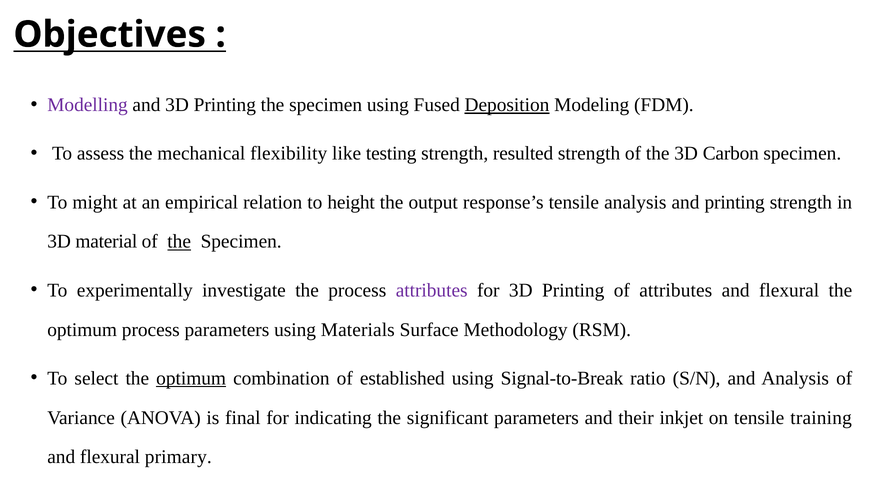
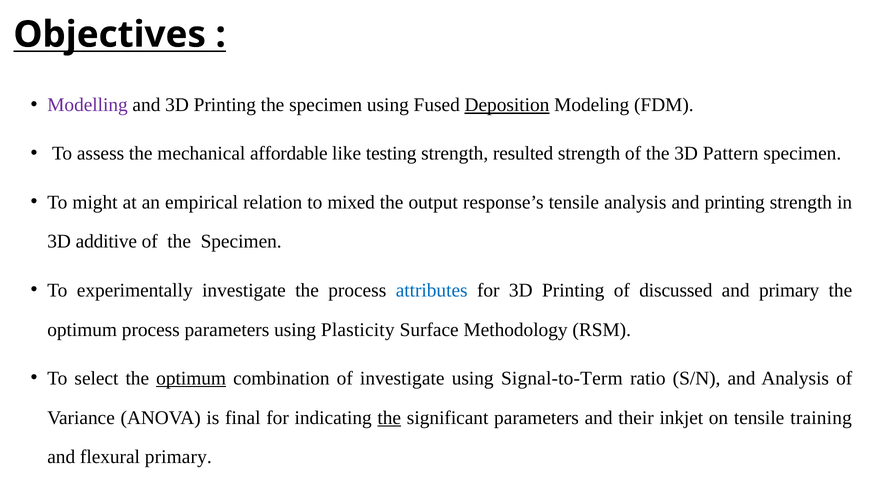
flexibility: flexibility -> affordable
Carbon: Carbon -> Pattern
height: height -> mixed
material: material -> additive
the at (179, 242) underline: present -> none
attributes at (432, 290) colour: purple -> blue
of attributes: attributes -> discussed
flexural at (789, 290): flexural -> primary
Materials: Materials -> Plasticity
of established: established -> investigate
Signal-to-Break: Signal-to-Break -> Signal-to-Term
the at (389, 418) underline: none -> present
